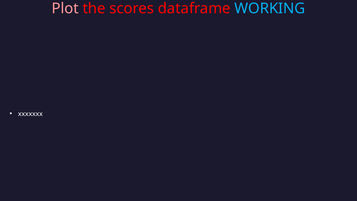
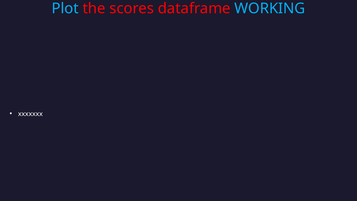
Plot colour: pink -> light blue
